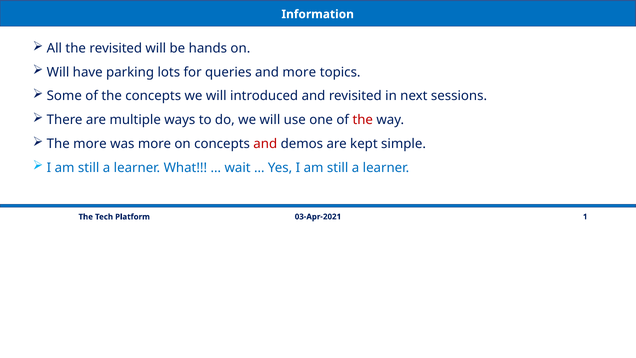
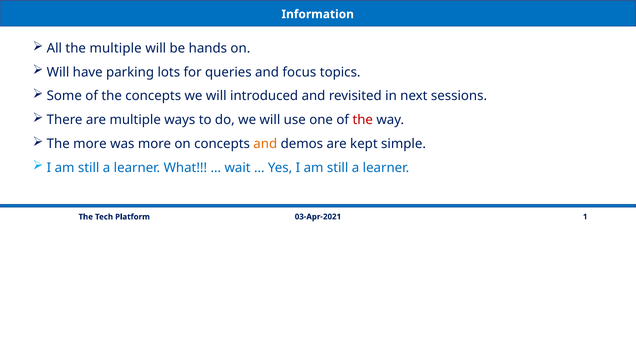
the revisited: revisited -> multiple
and more: more -> focus
and at (265, 144) colour: red -> orange
